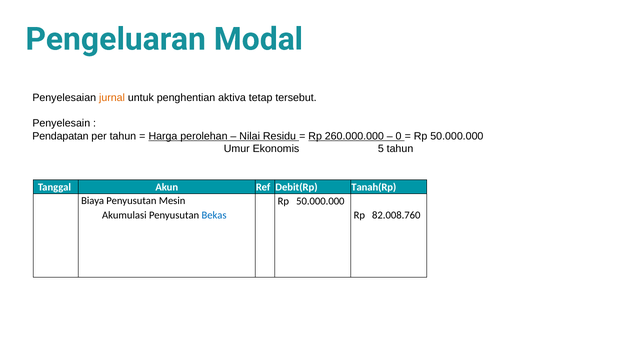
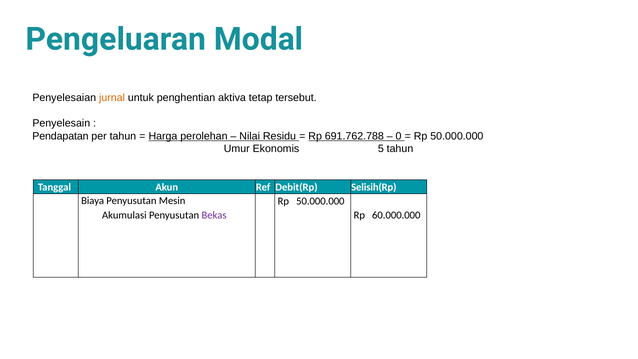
260.000.000: 260.000.000 -> 691.762.788
Tanah(Rp: Tanah(Rp -> Selisih(Rp
Bekas colour: blue -> purple
82.008.760: 82.008.760 -> 60.000.000
